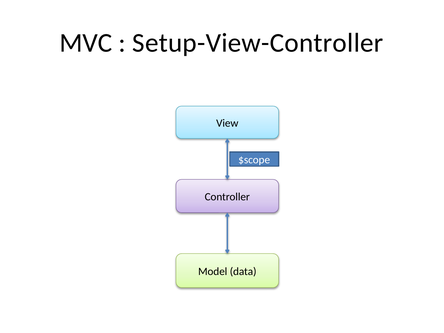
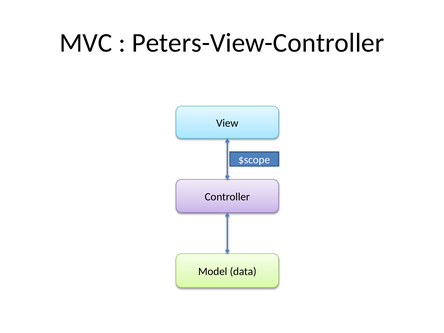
Setup-View-Controller: Setup-View-Controller -> Peters-View-Controller
